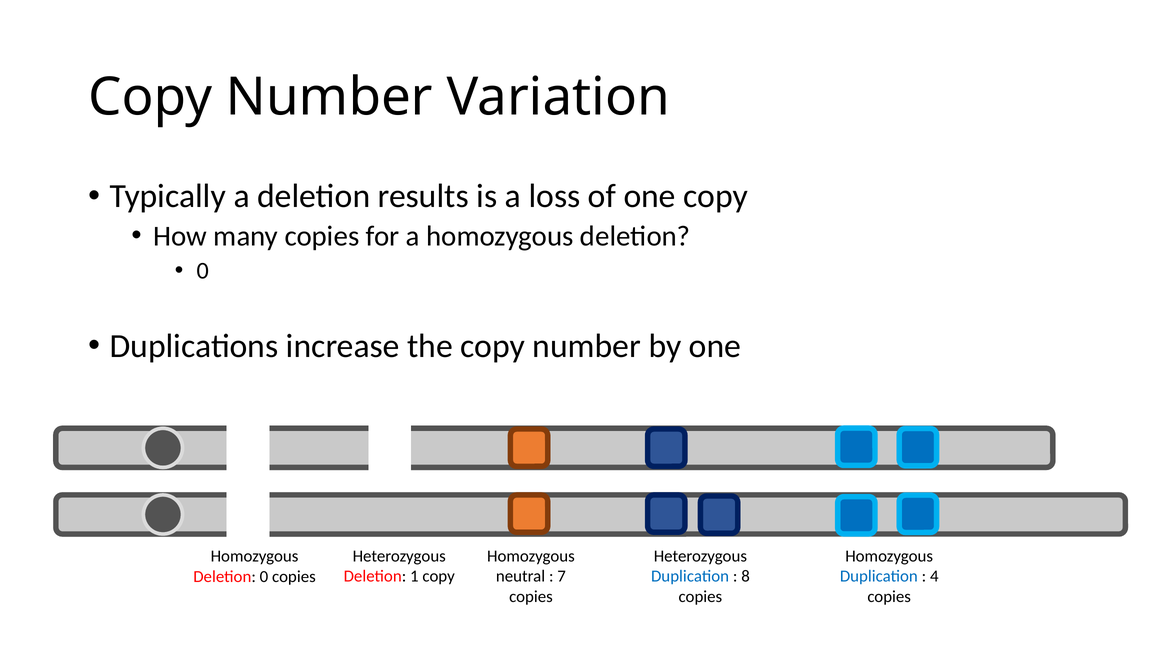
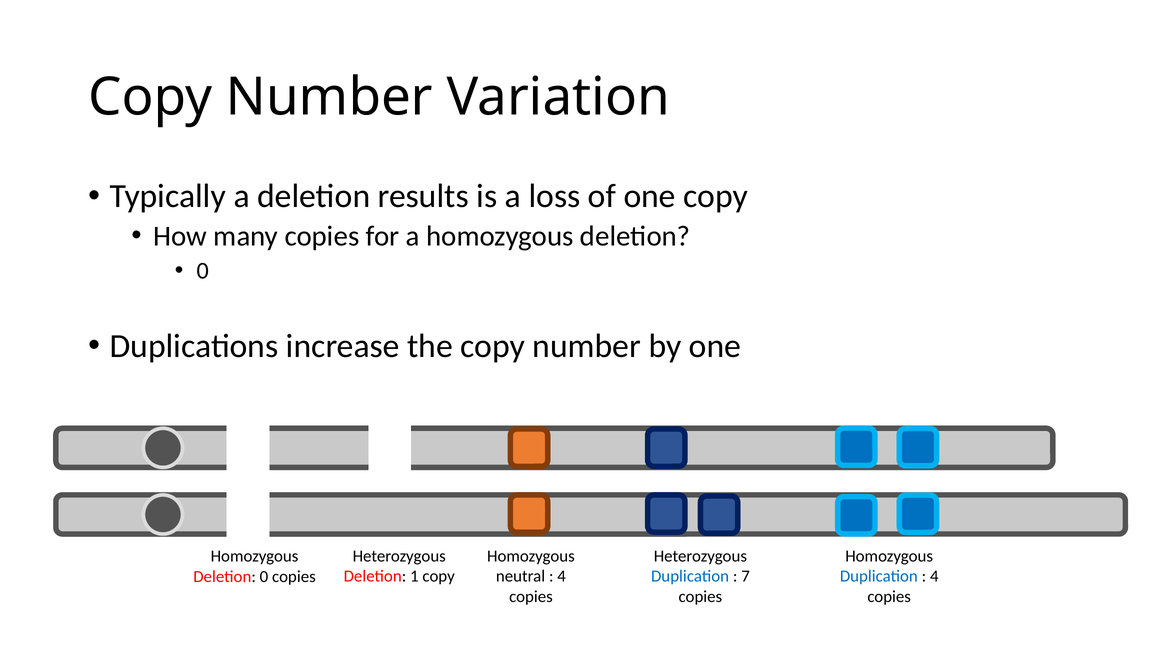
7 at (562, 577): 7 -> 4
8: 8 -> 7
